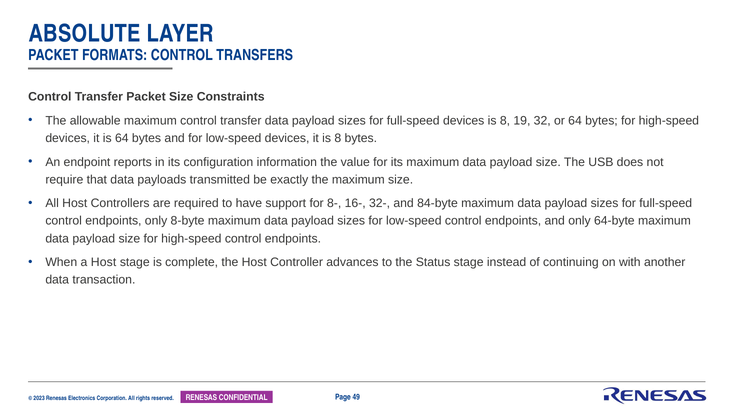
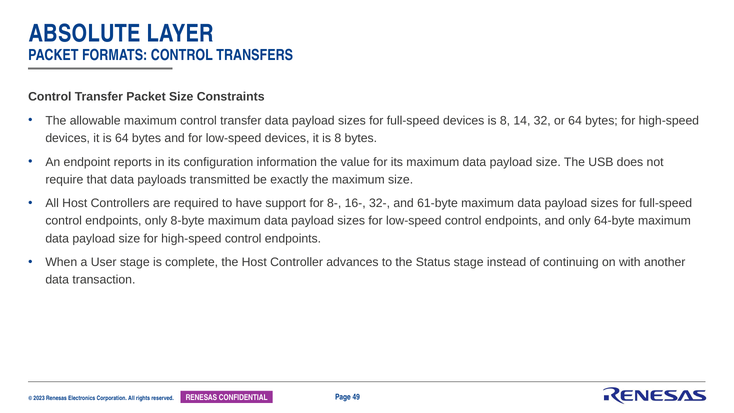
19: 19 -> 14
84-byte: 84-byte -> 61-byte
a Host: Host -> User
